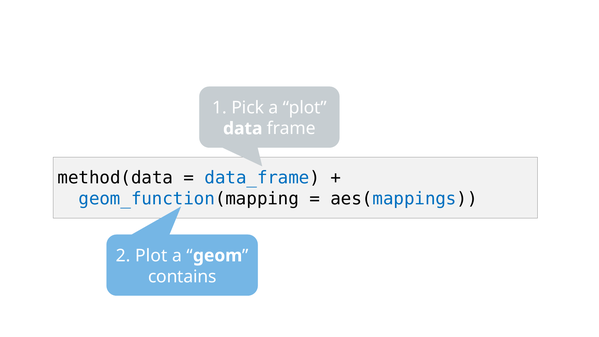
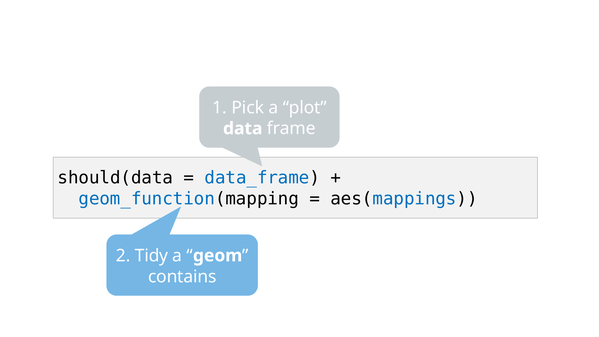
method(data: method(data -> should(data
2 Plot: Plot -> Tidy
